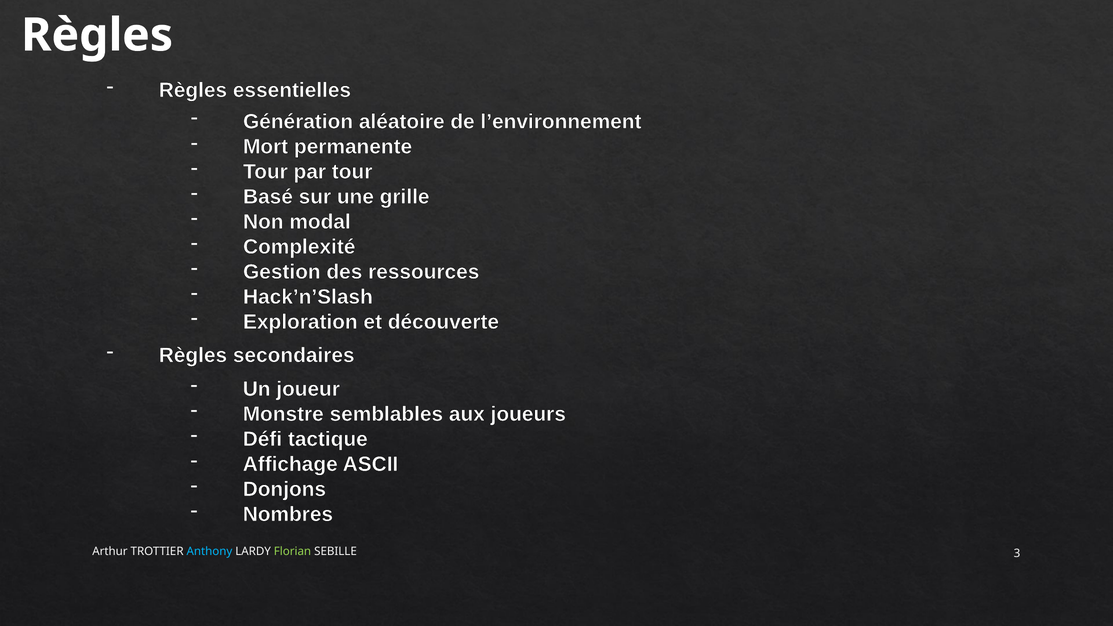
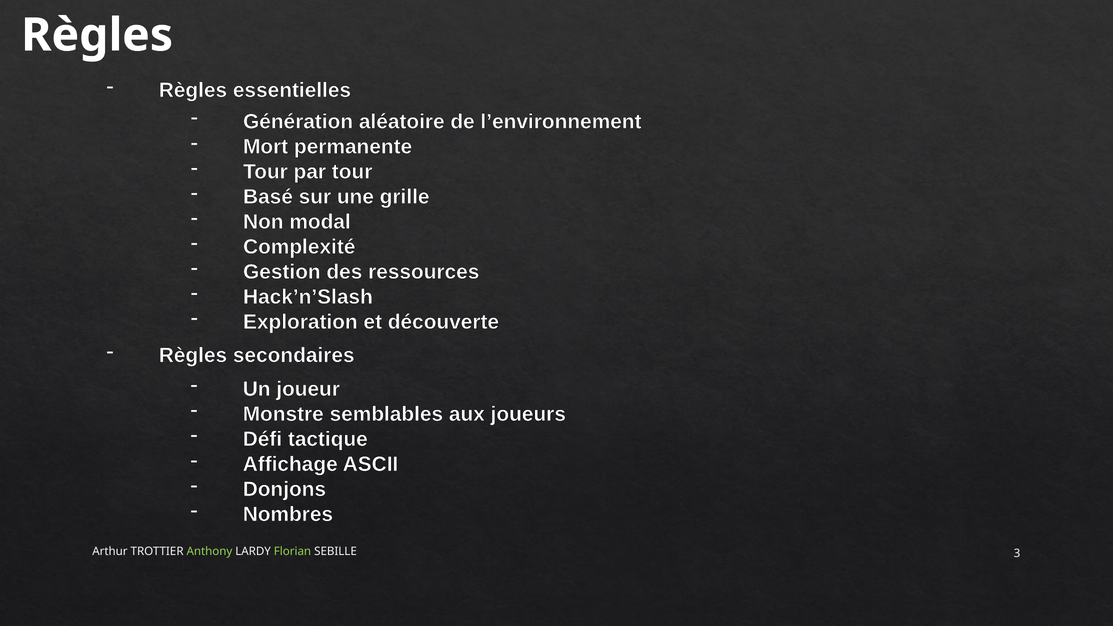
Anthony colour: light blue -> light green
